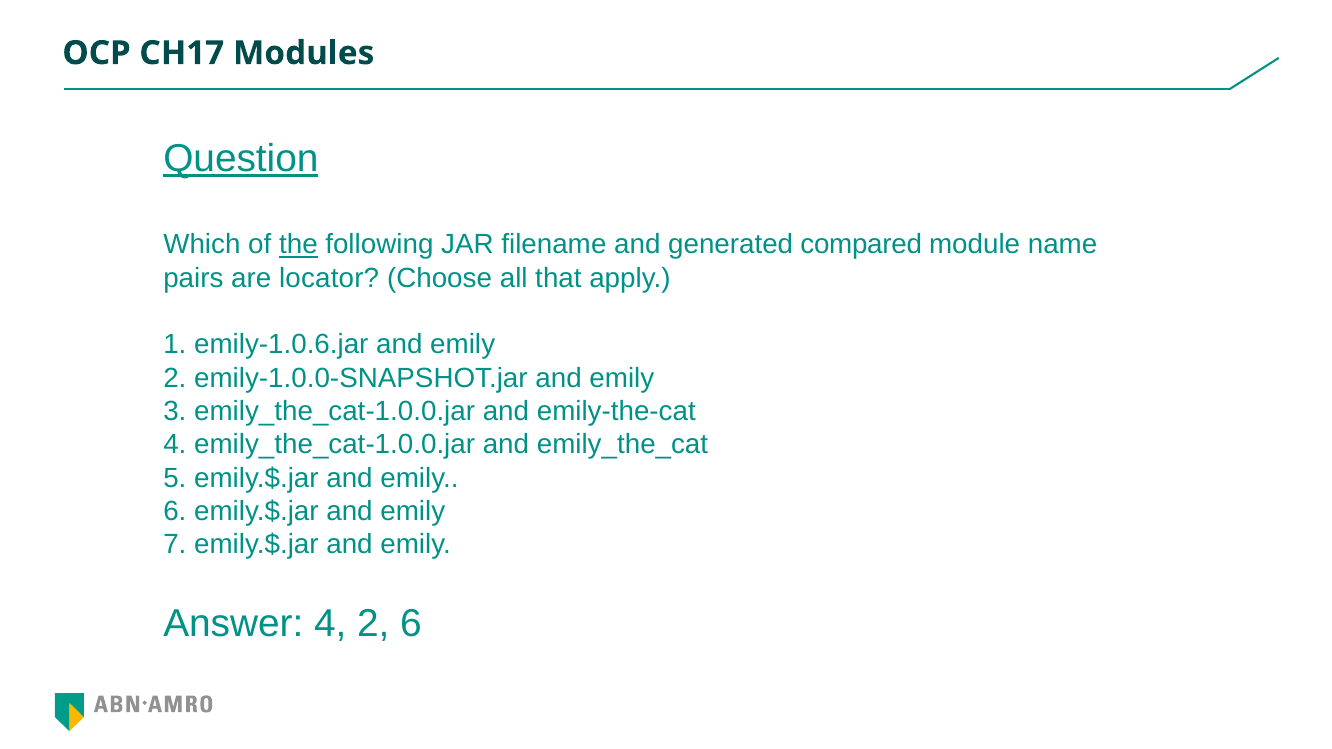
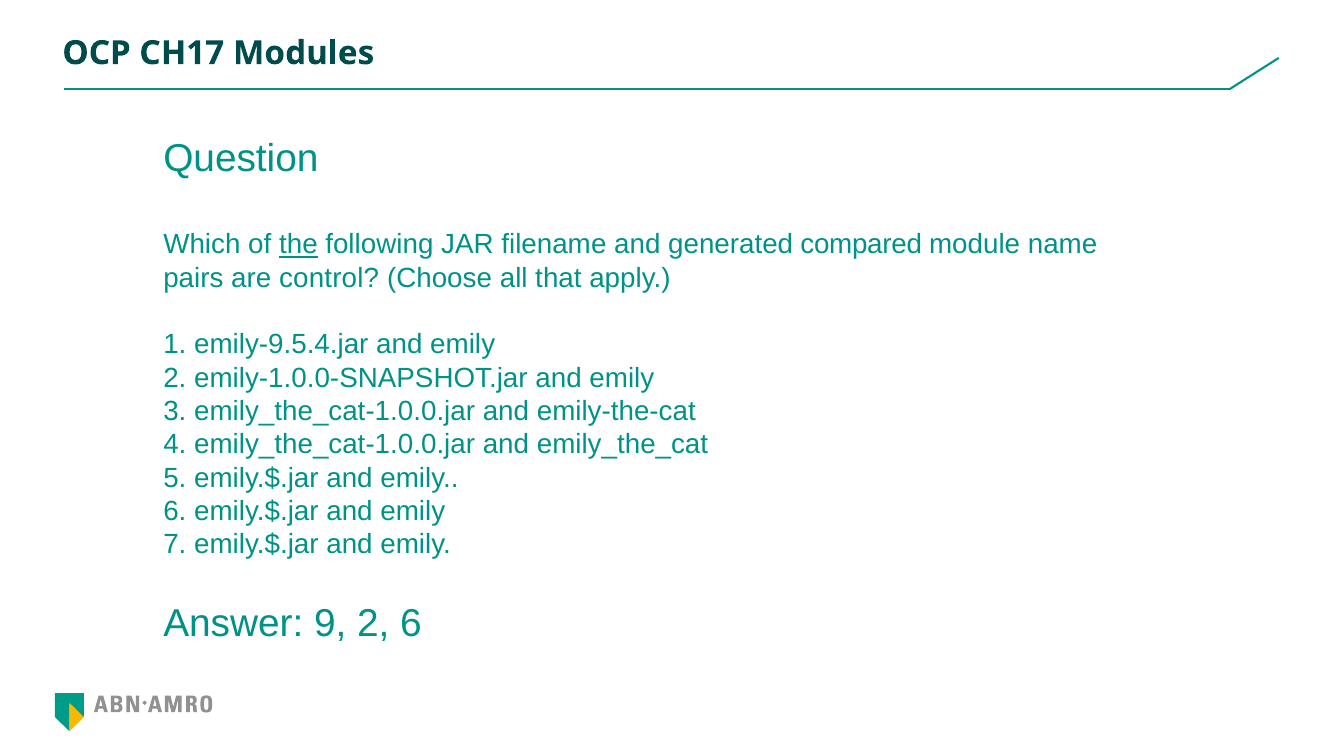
Question underline: present -> none
locator: locator -> control
emily‐1.0.6.jar: emily‐1.0.6.jar -> emily‐9.5.4.jar
Answer 4: 4 -> 9
